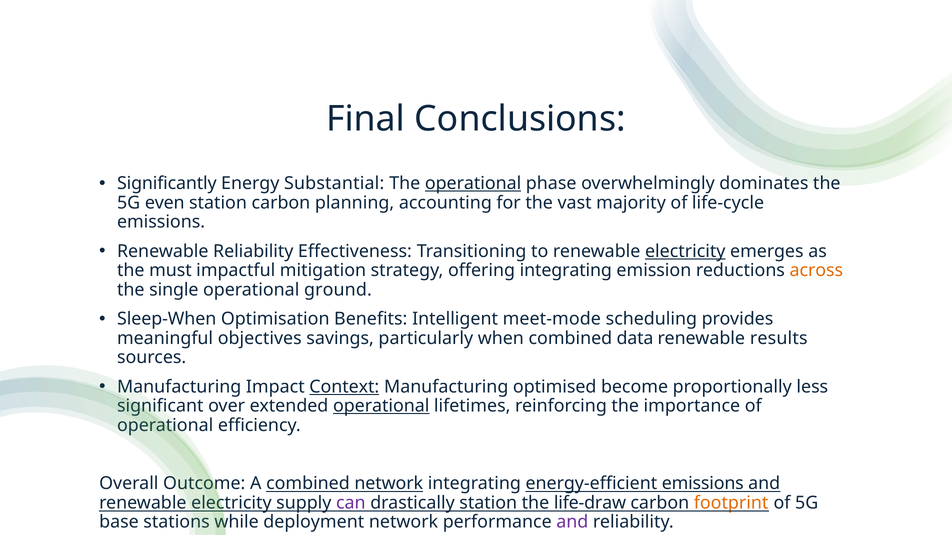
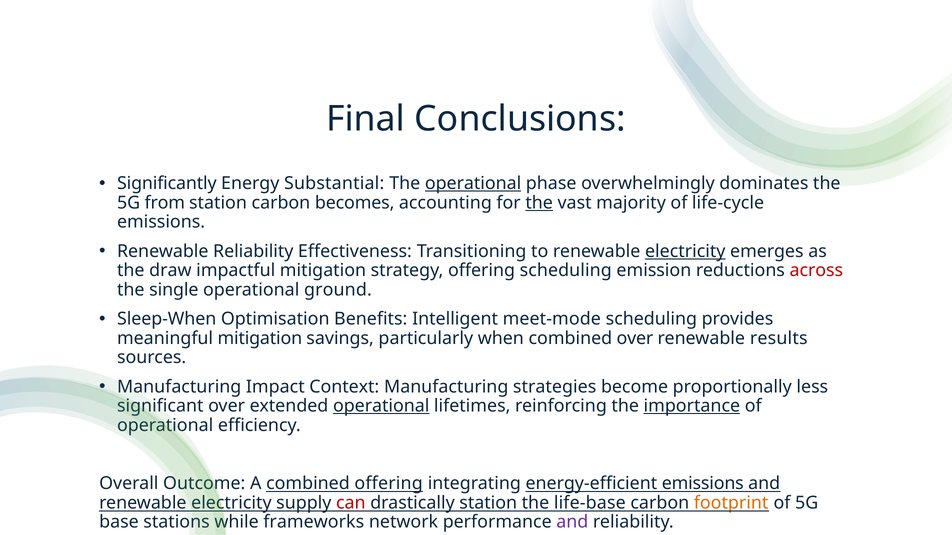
even: even -> from
planning: planning -> becomes
the at (539, 203) underline: none -> present
must: must -> draw
offering integrating: integrating -> scheduling
across colour: orange -> red
meaningful objectives: objectives -> mitigation
combined data: data -> over
Context underline: present -> none
optimised: optimised -> strategies
importance underline: none -> present
combined network: network -> offering
can colour: purple -> red
life-draw: life-draw -> life-base
deployment: deployment -> frameworks
